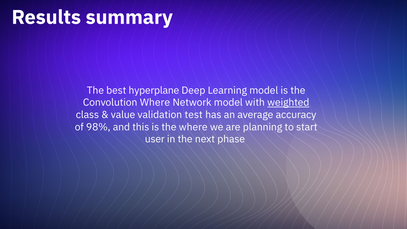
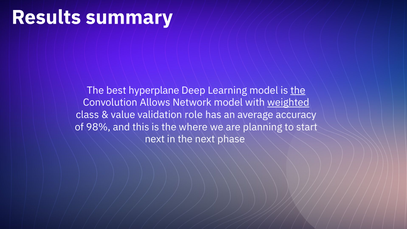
the at (298, 90) underline: none -> present
Convolution Where: Where -> Allows
test: test -> role
user at (155, 139): user -> next
